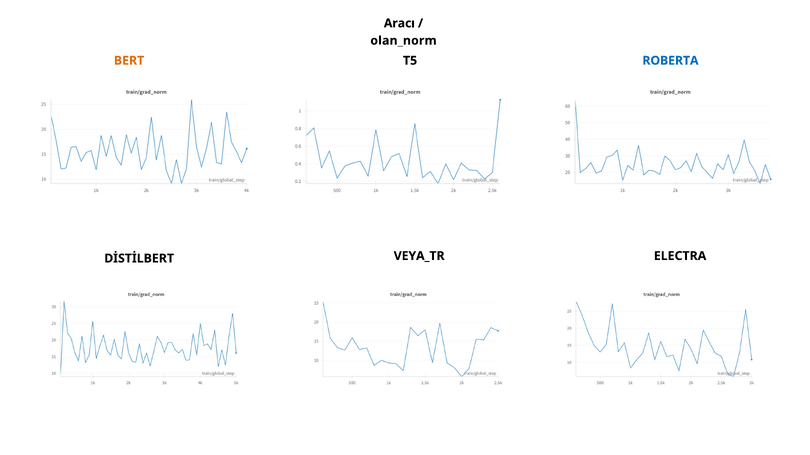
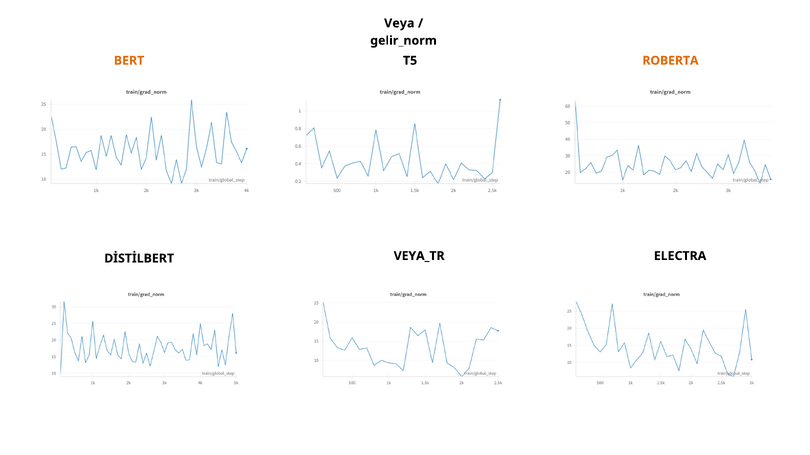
Aracı: Aracı -> Veya
olan_norm: olan_norm -> gelir_norm
ROBERTA colour: blue -> orange
